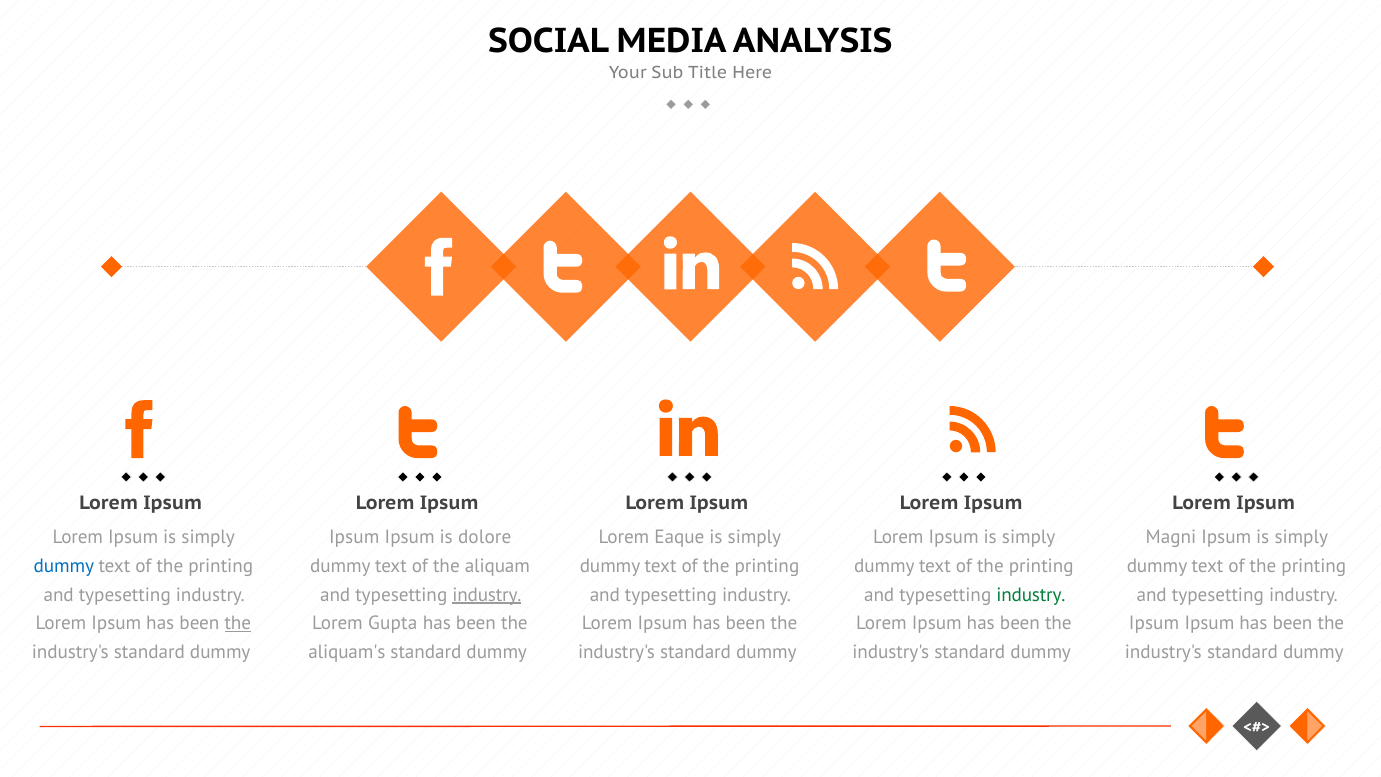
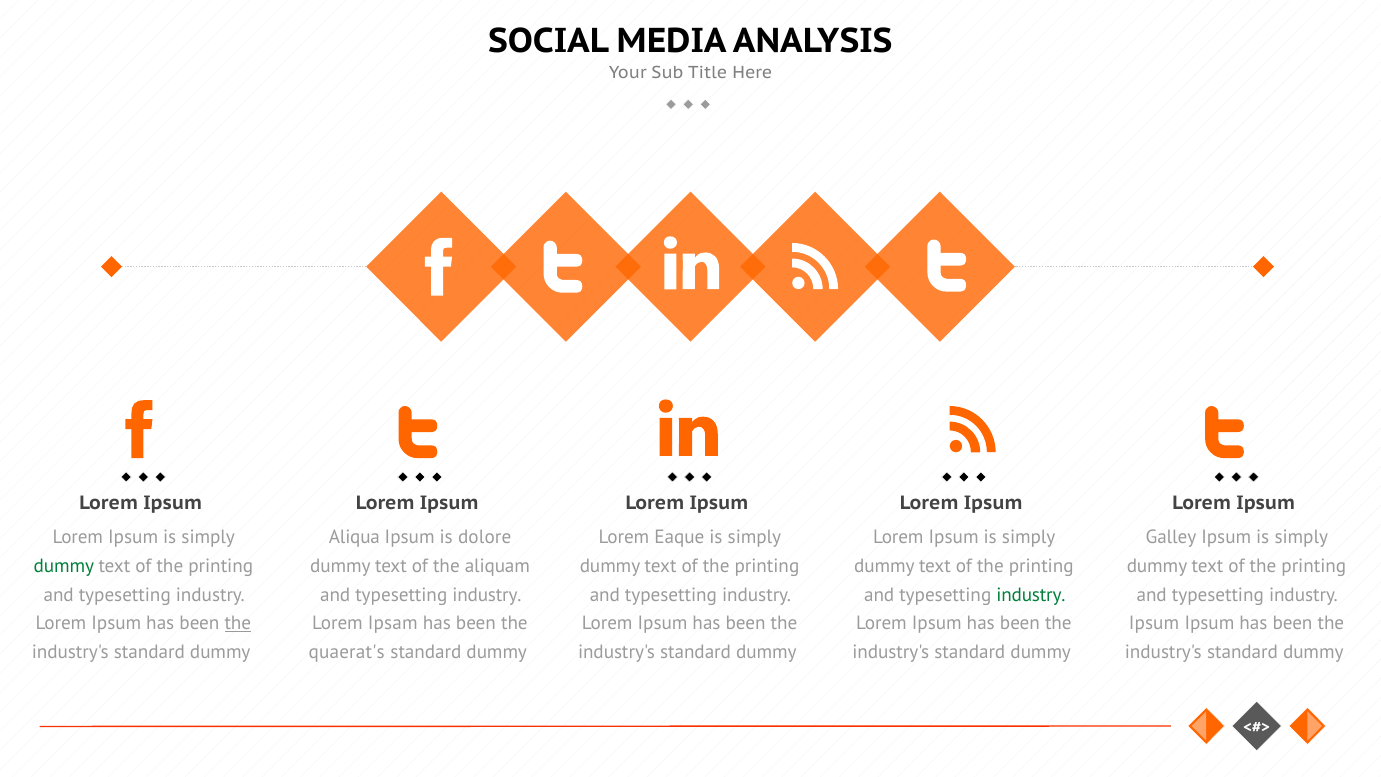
Ipsum at (354, 537): Ipsum -> Aliqua
Magni: Magni -> Galley
dummy at (64, 566) colour: blue -> green
industry at (487, 595) underline: present -> none
Gupta: Gupta -> Ipsam
aliquam's: aliquam's -> quaerat's
